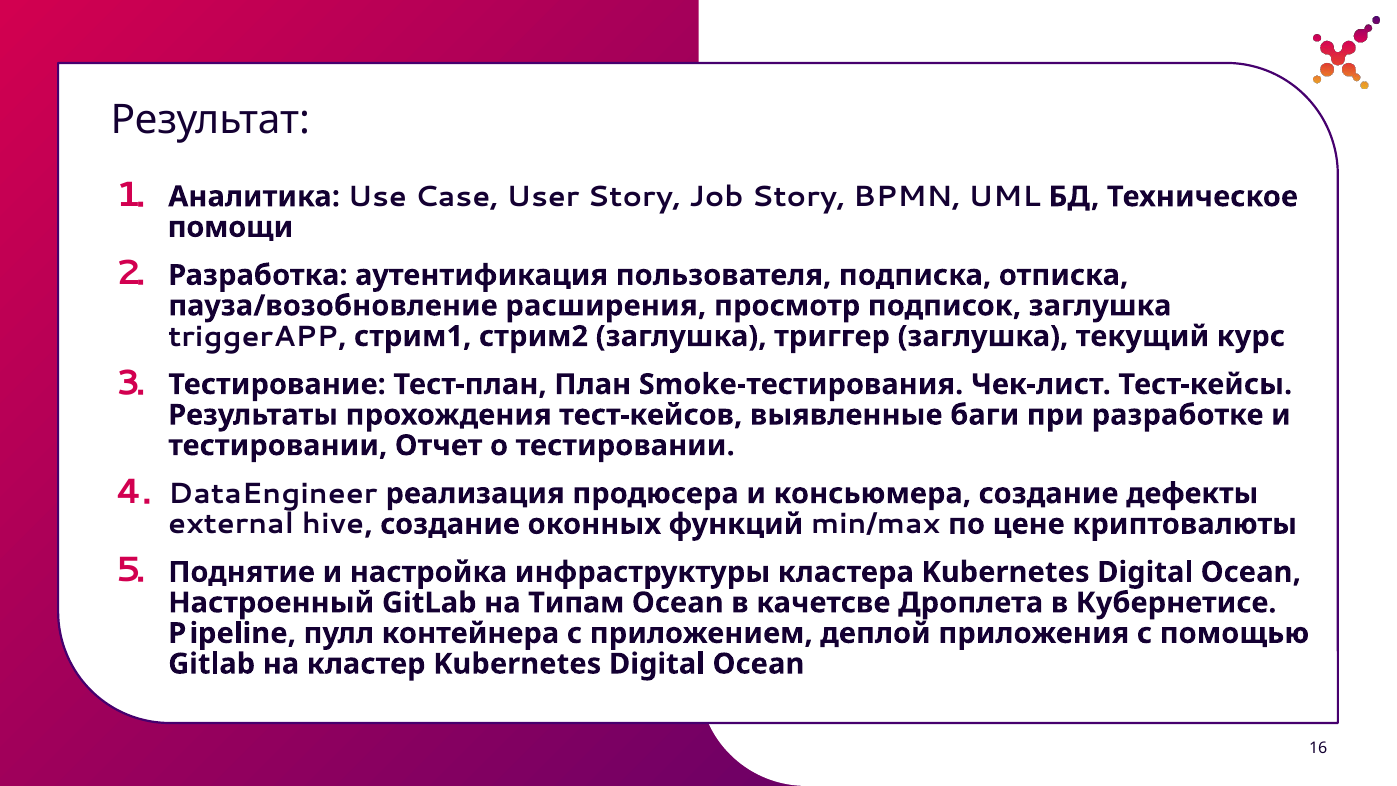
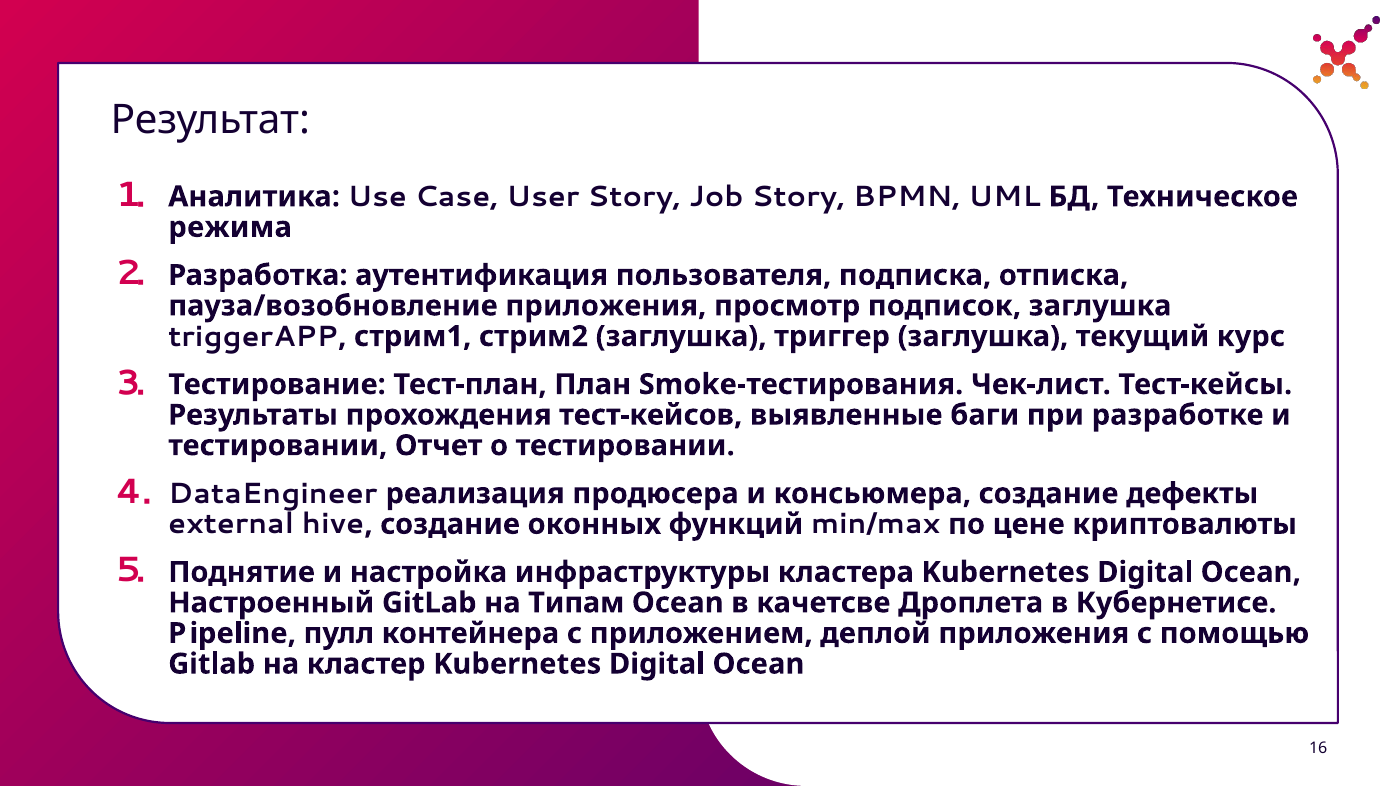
помощи: помощи -> режима
пауза/возобновление расширения: расширения -> приложения
